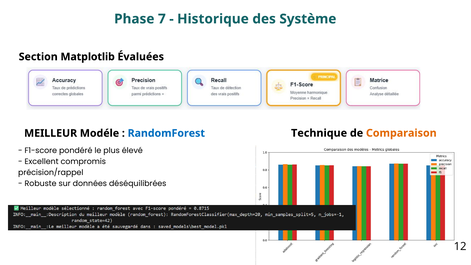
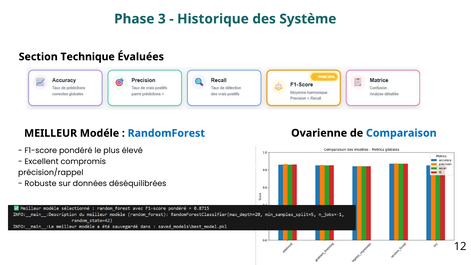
7: 7 -> 3
Matplotlib: Matplotlib -> Technique
Technique: Technique -> Ovarienne
Comparaison colour: orange -> blue
